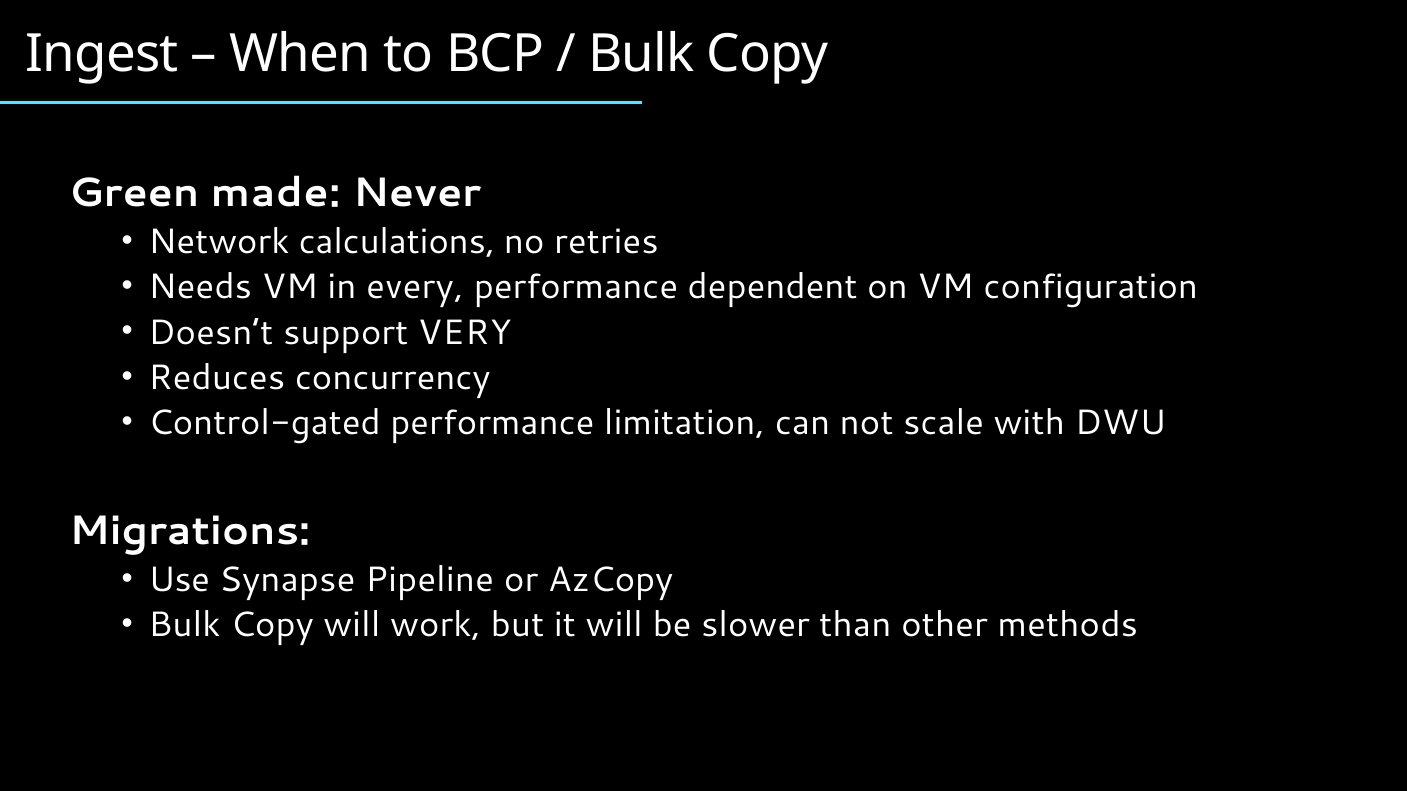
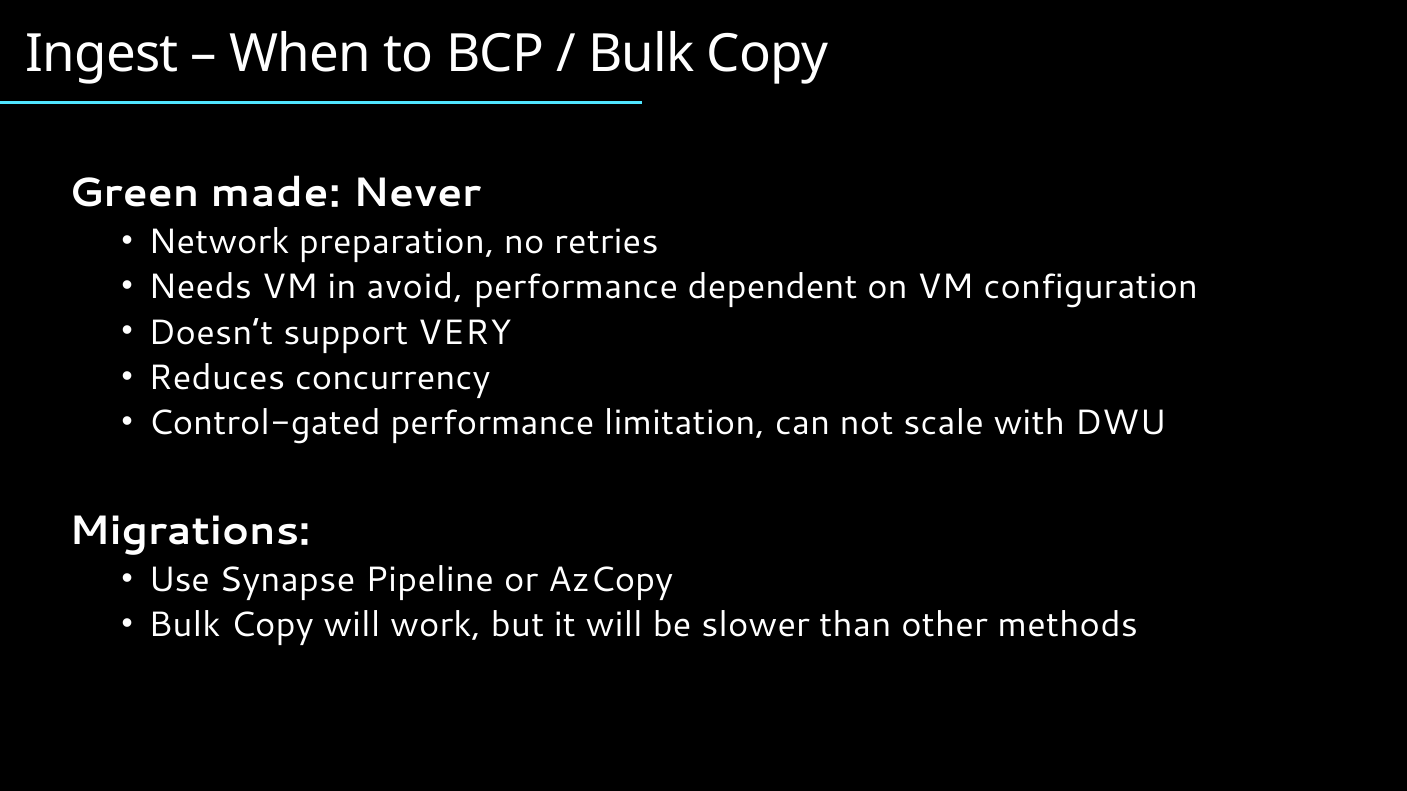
calculations: calculations -> preparation
every: every -> avoid
